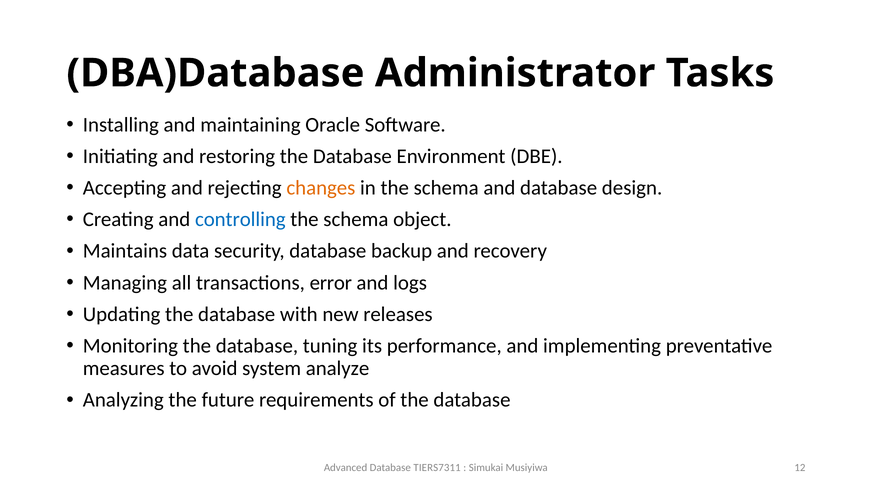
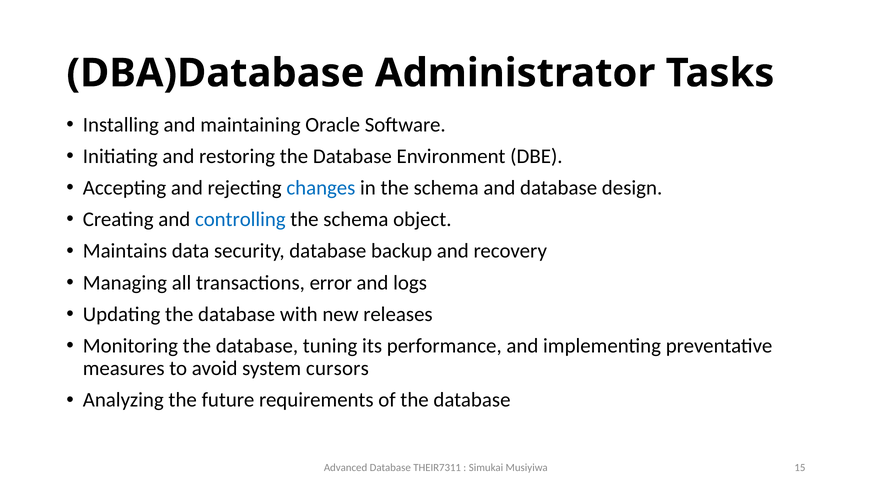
changes colour: orange -> blue
analyze: analyze -> cursors
TIERS7311: TIERS7311 -> THEIR7311
12: 12 -> 15
